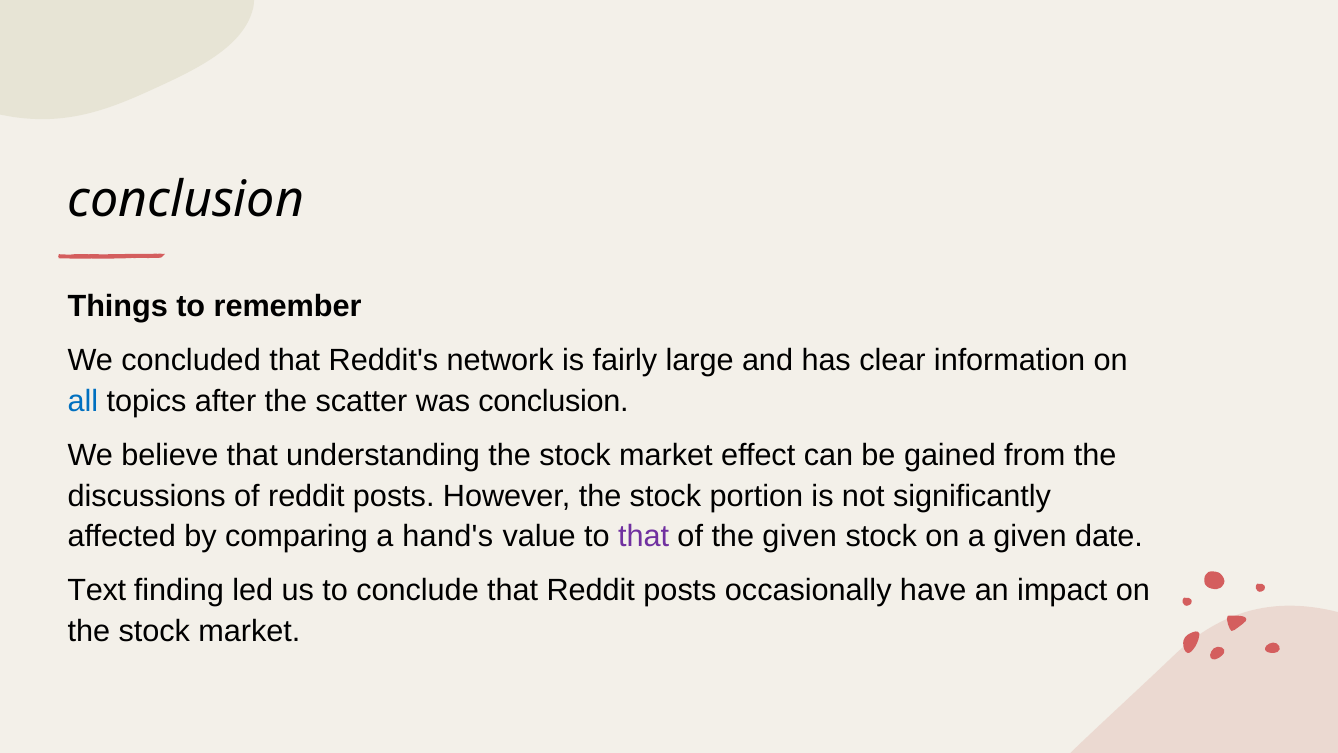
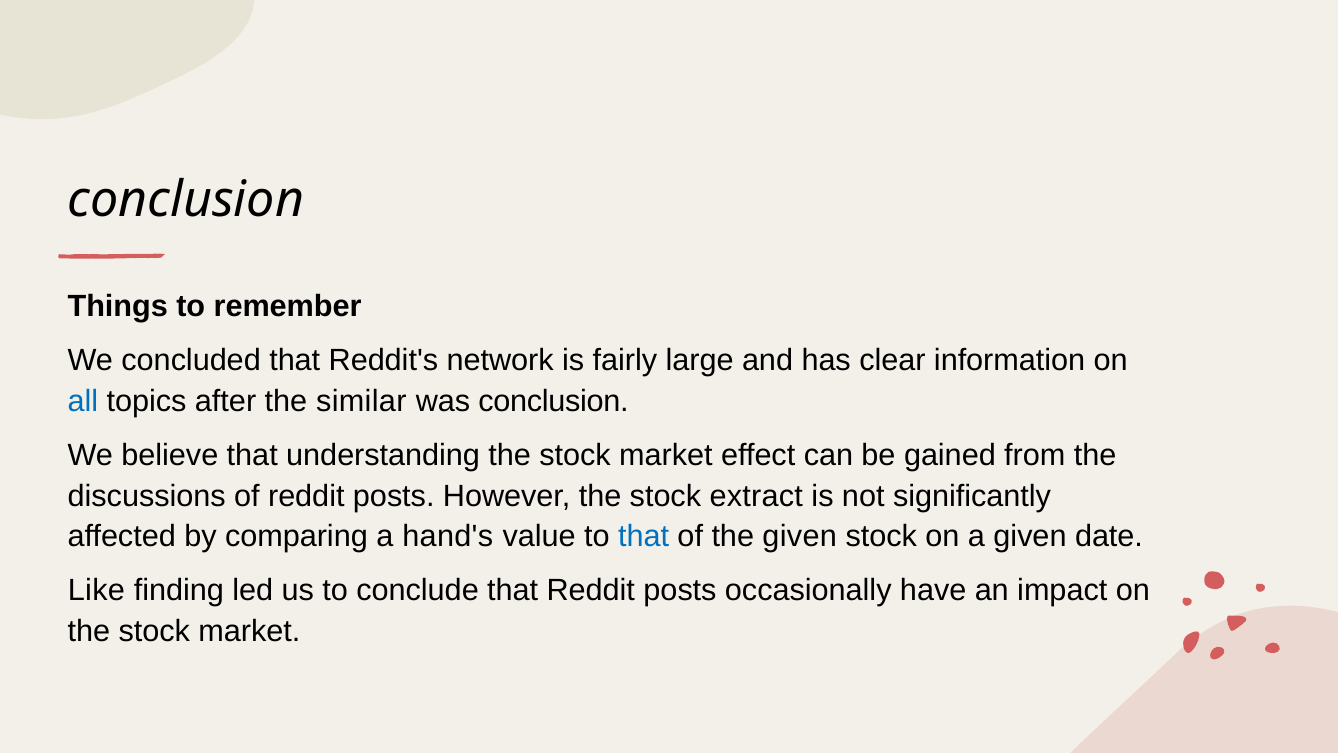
scatter: scatter -> similar
portion: portion -> extract
that at (644, 536) colour: purple -> blue
Text: Text -> Like
